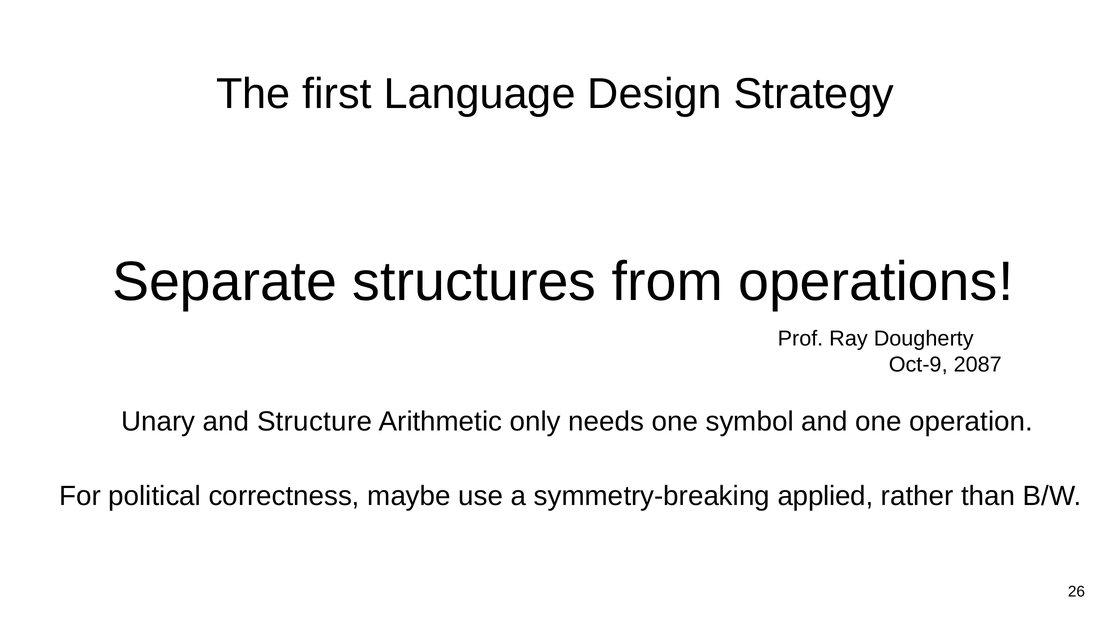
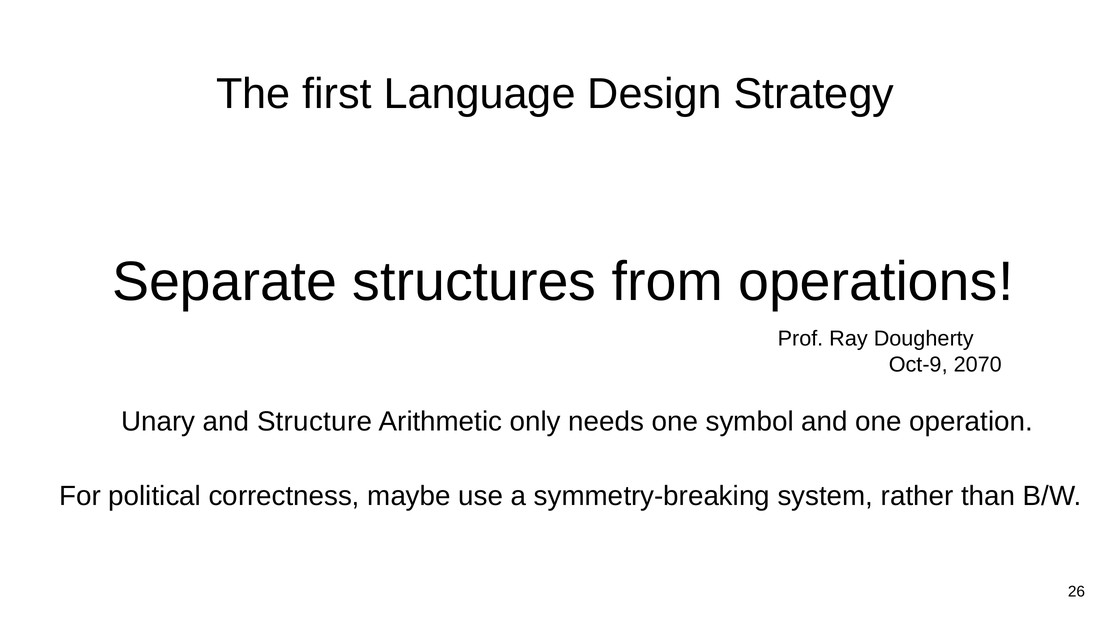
2087: 2087 -> 2070
applied: applied -> system
